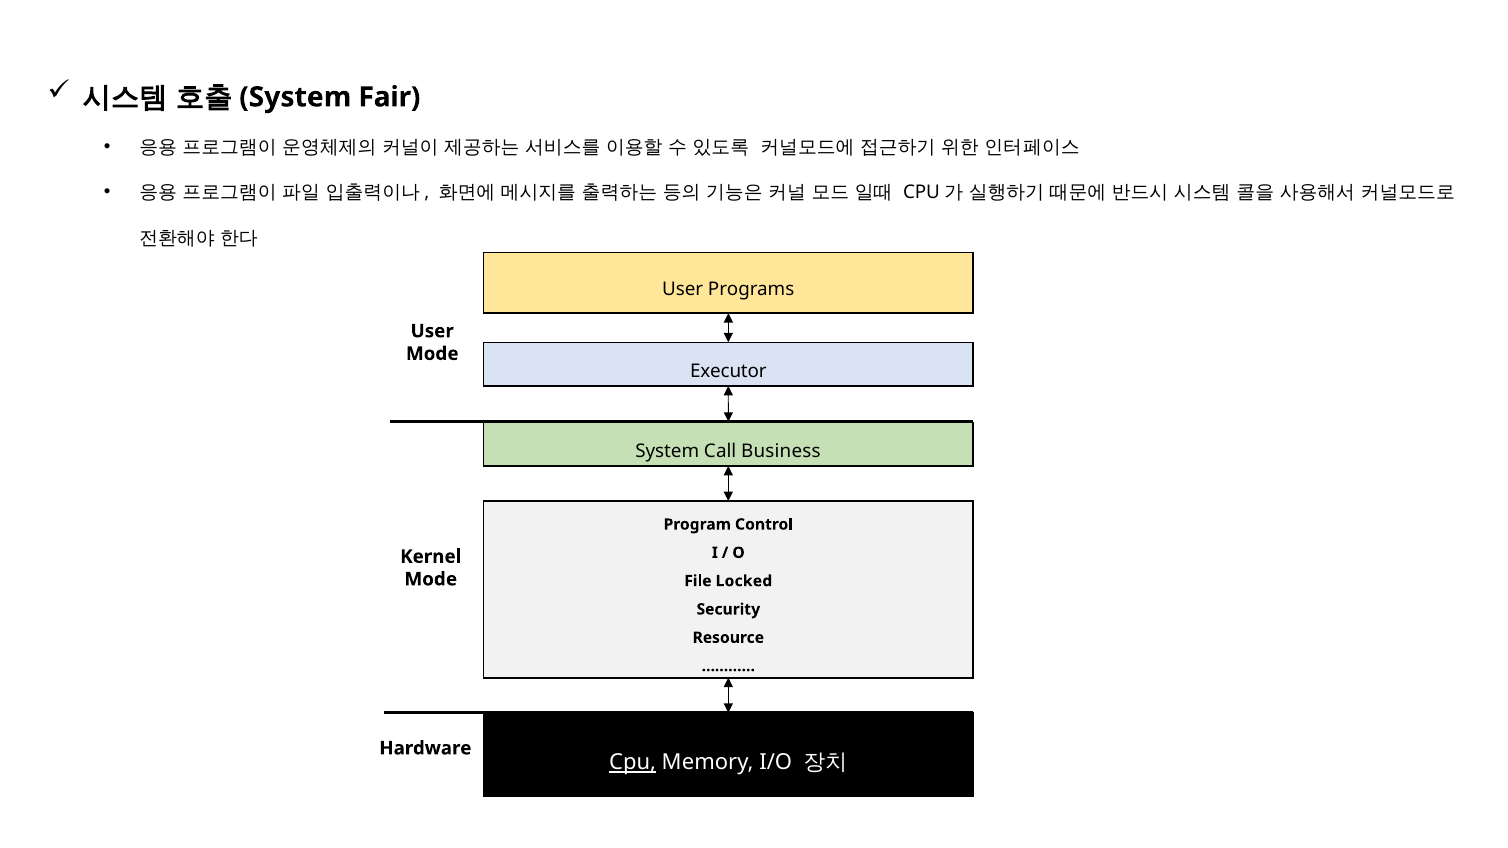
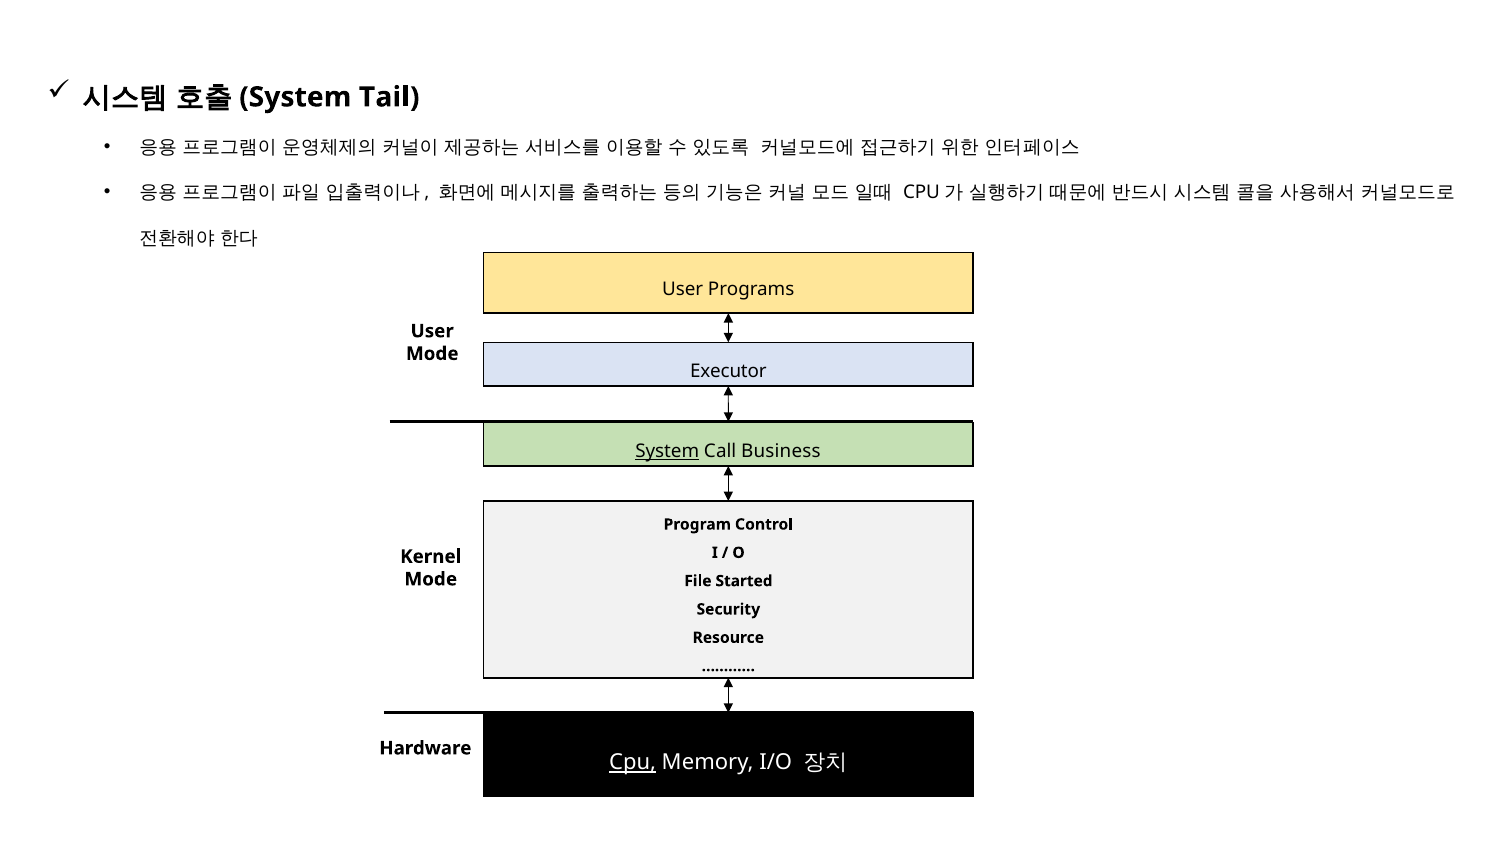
Fair: Fair -> Tail
System at (667, 451) underline: none -> present
Locked: Locked -> Started
